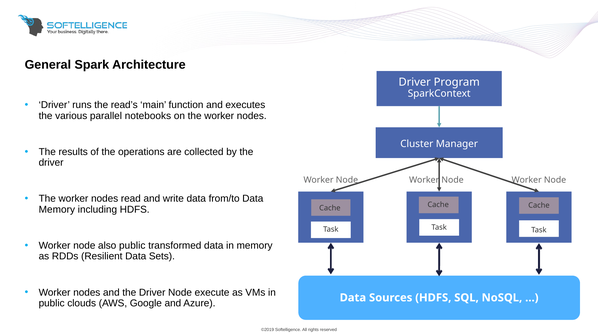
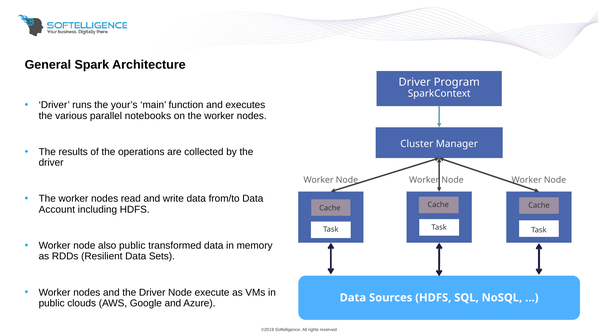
read’s: read’s -> your’s
Memory at (57, 210): Memory -> Account
